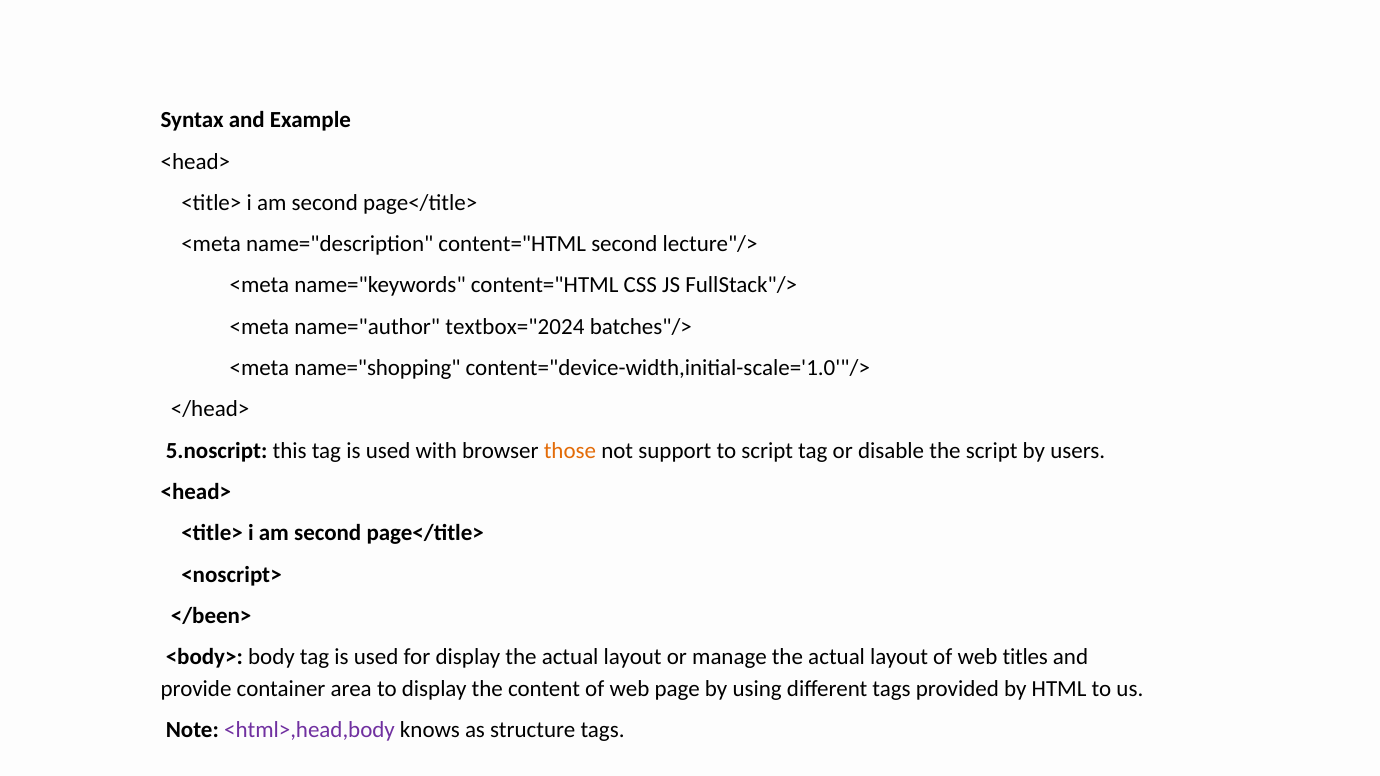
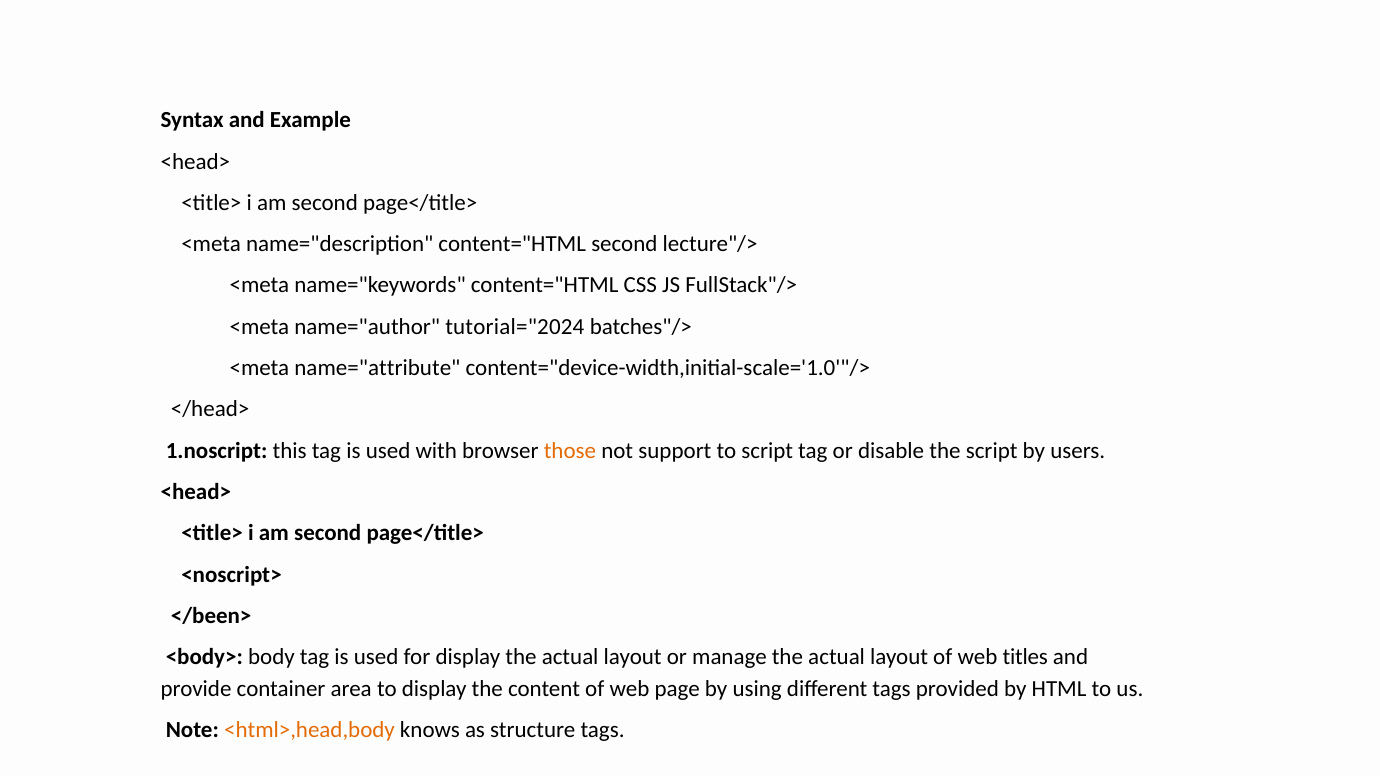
textbox="2024: textbox="2024 -> tutorial="2024
name="shopping: name="shopping -> name="attribute
5.noscript: 5.noscript -> 1.noscript
<html>,head,body colour: purple -> orange
